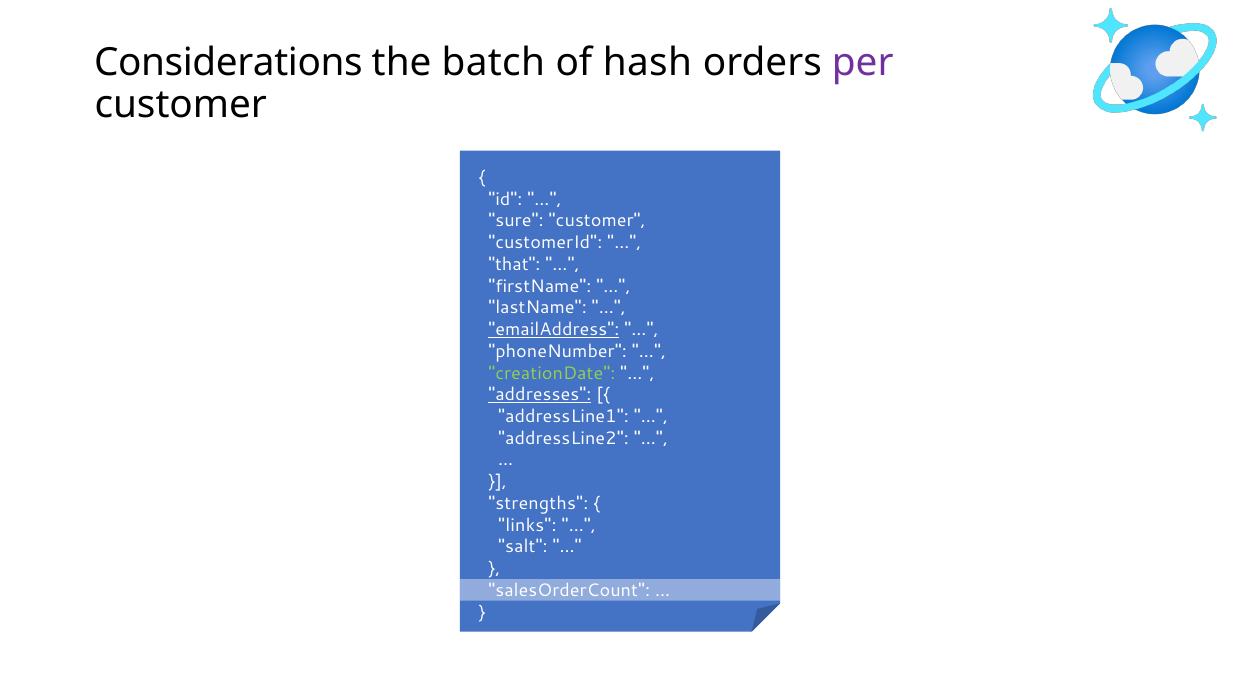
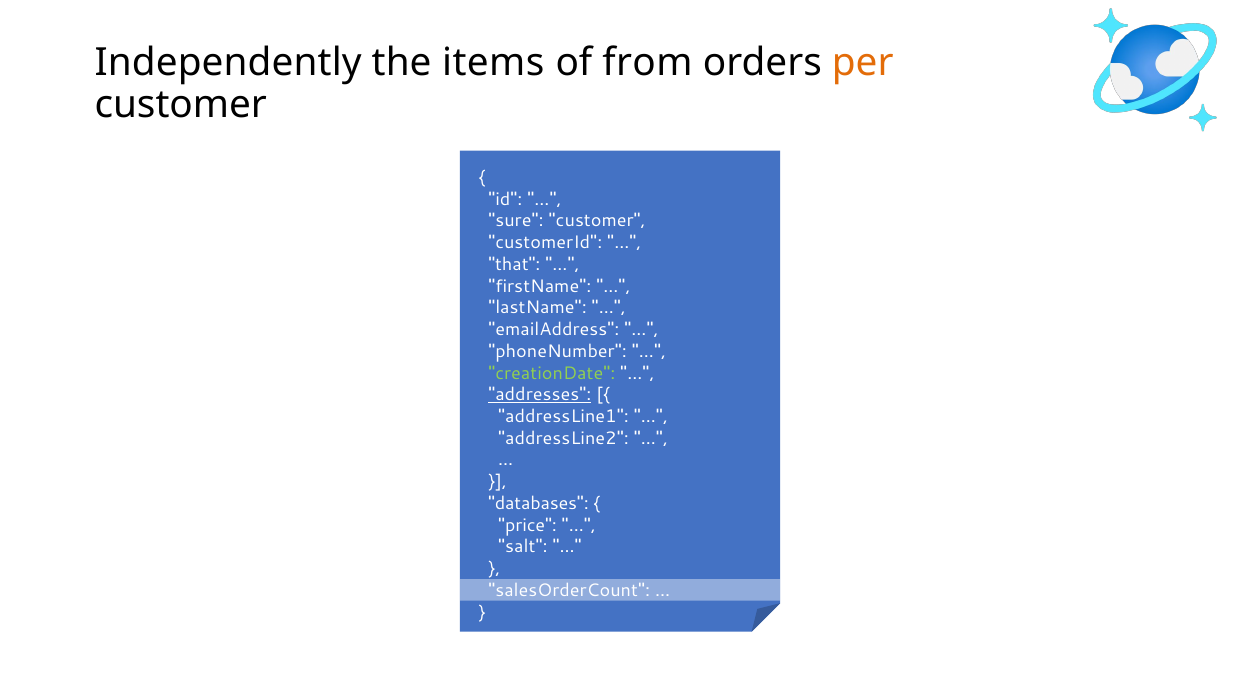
Considerations: Considerations -> Independently
batch: batch -> items
hash: hash -> from
per colour: purple -> orange
emailAddress underline: present -> none
strengths: strengths -> databases
links: links -> price
